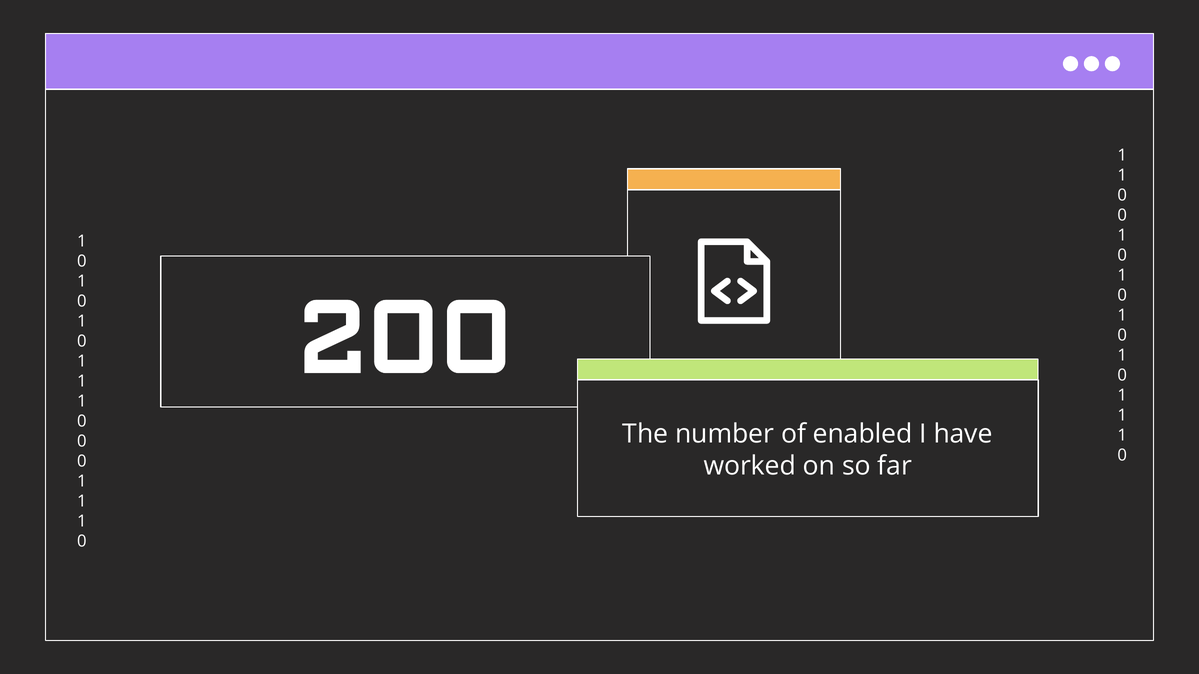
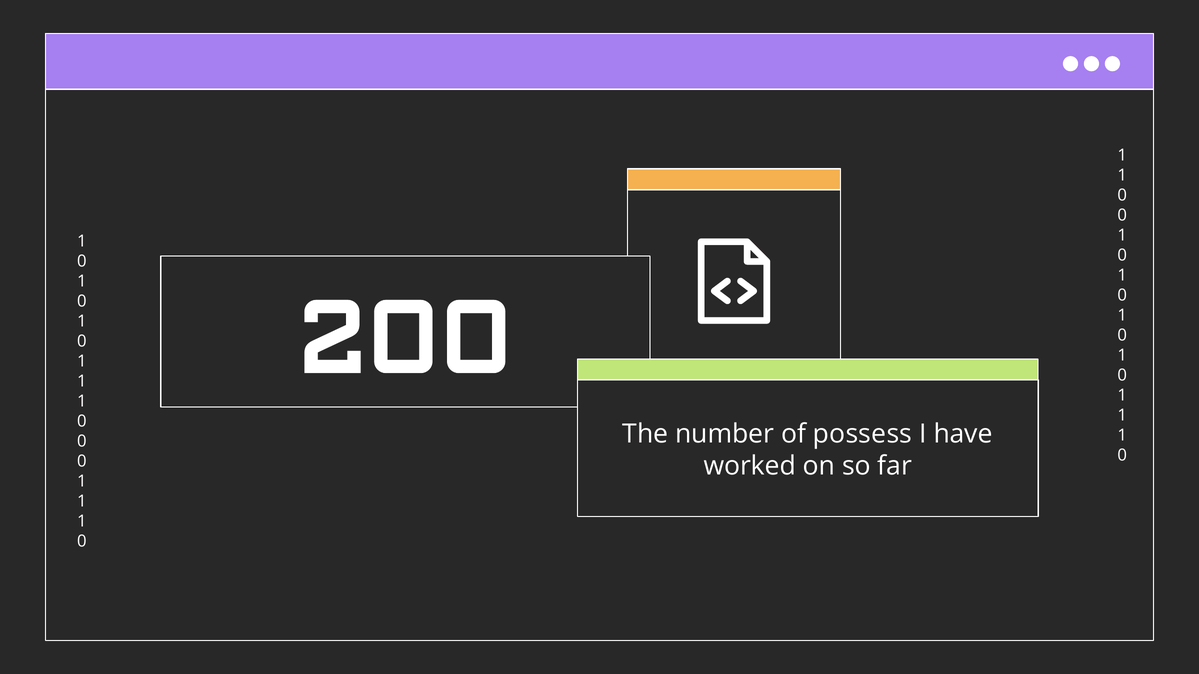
enabled: enabled -> possess
